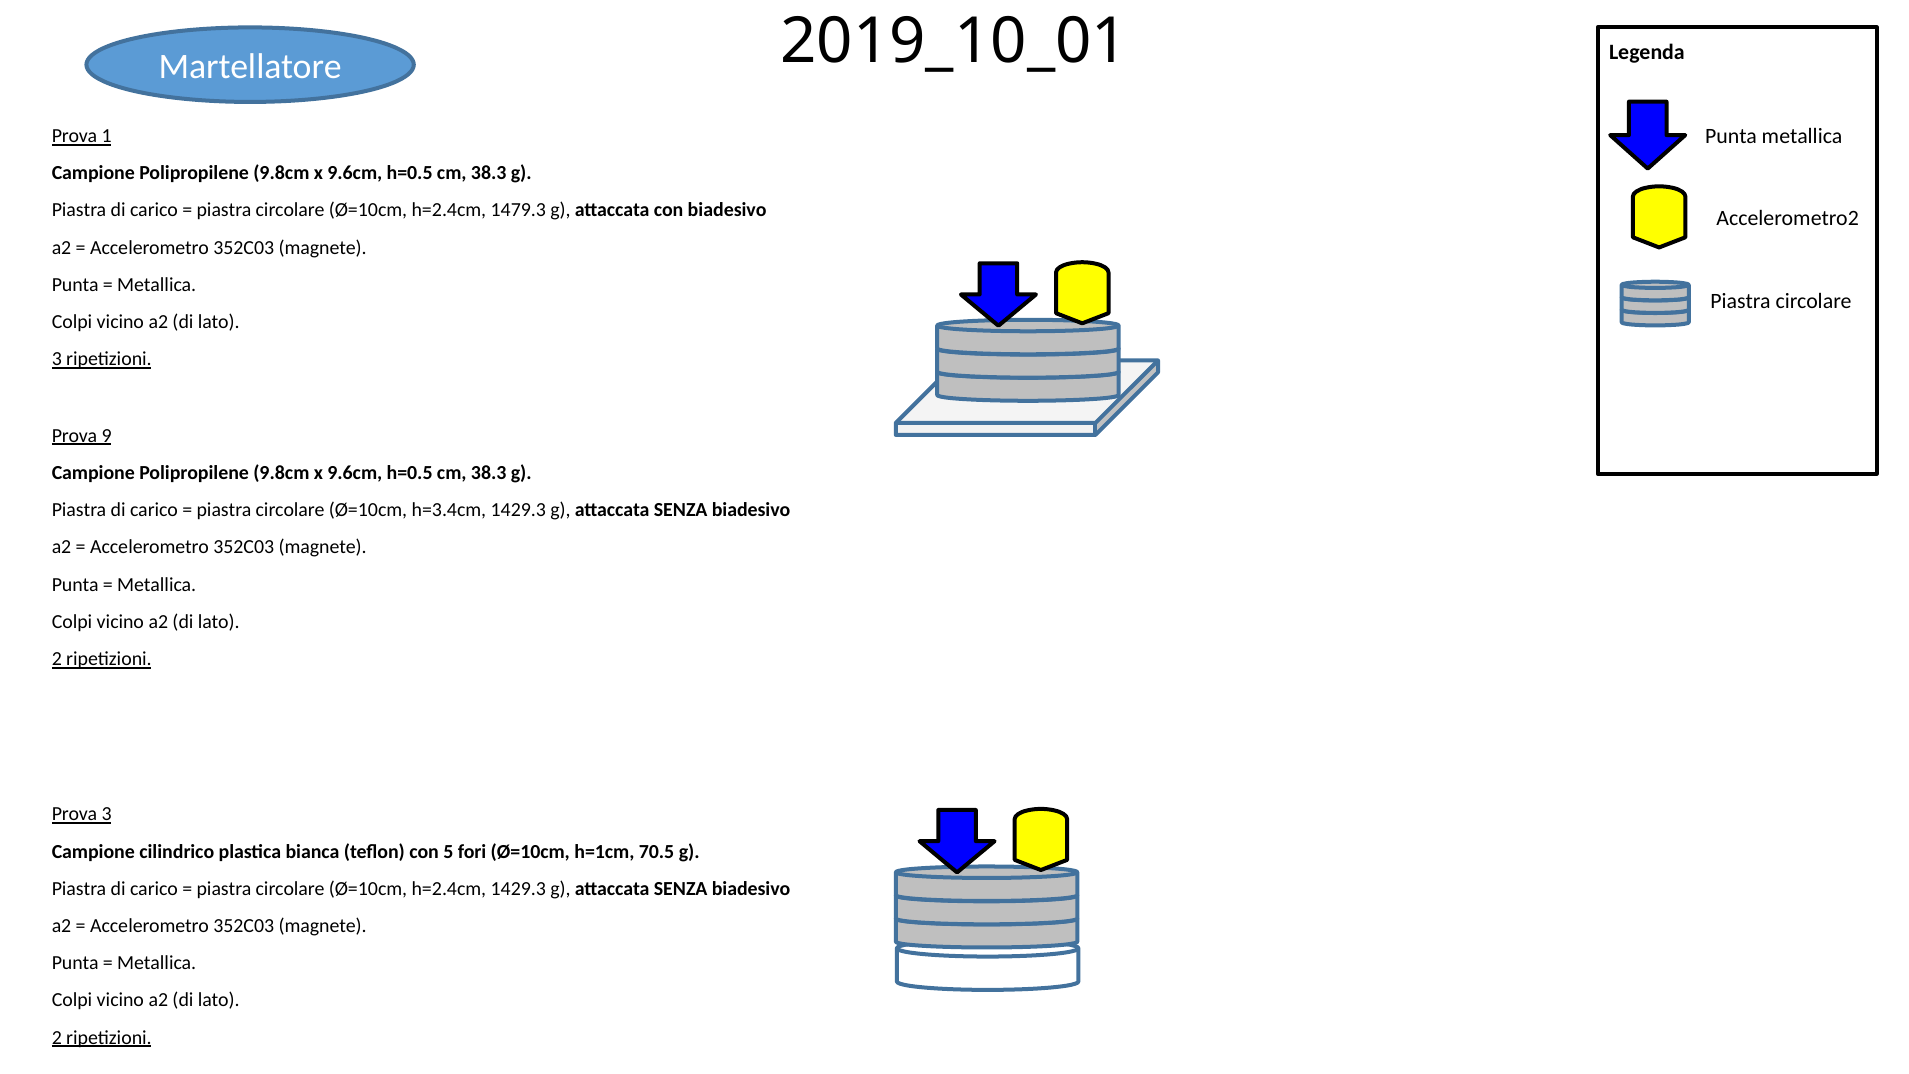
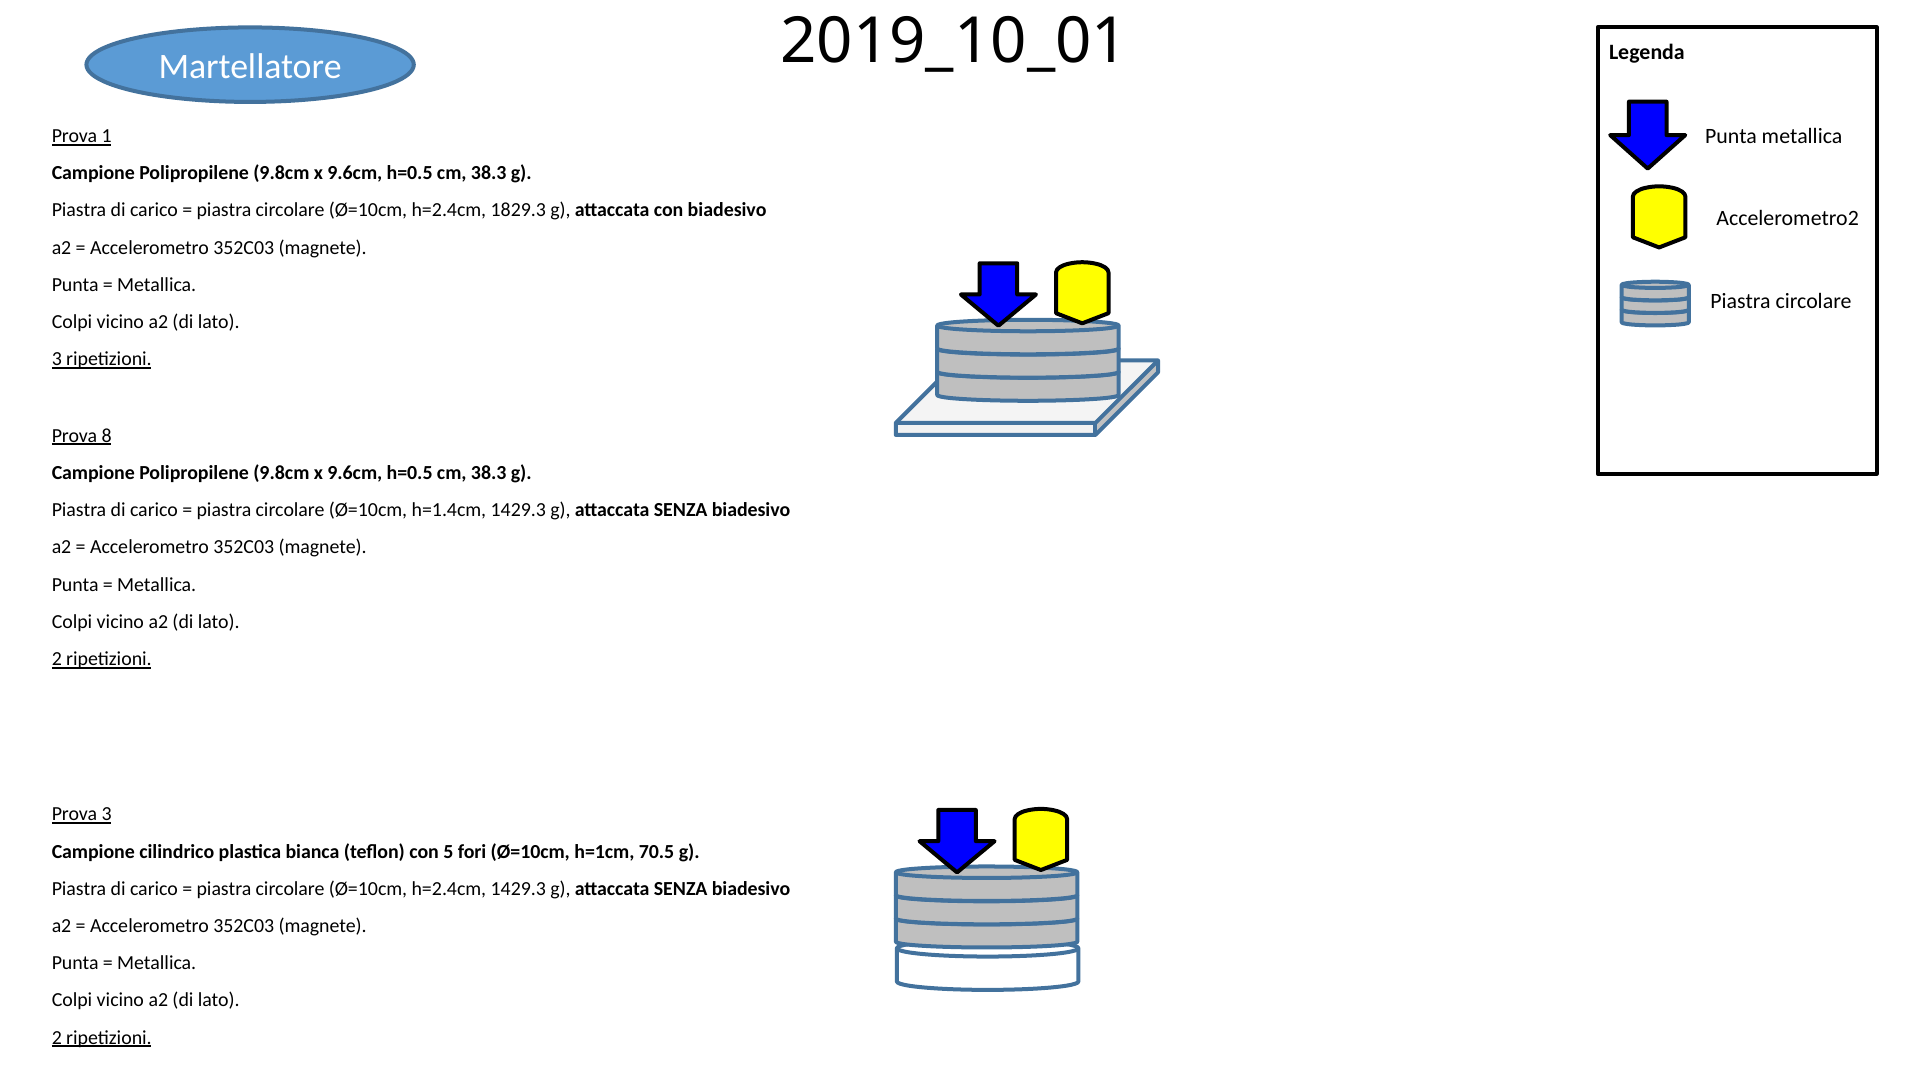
1479.3: 1479.3 -> 1829.3
9: 9 -> 8
h=3.4cm: h=3.4cm -> h=1.4cm
